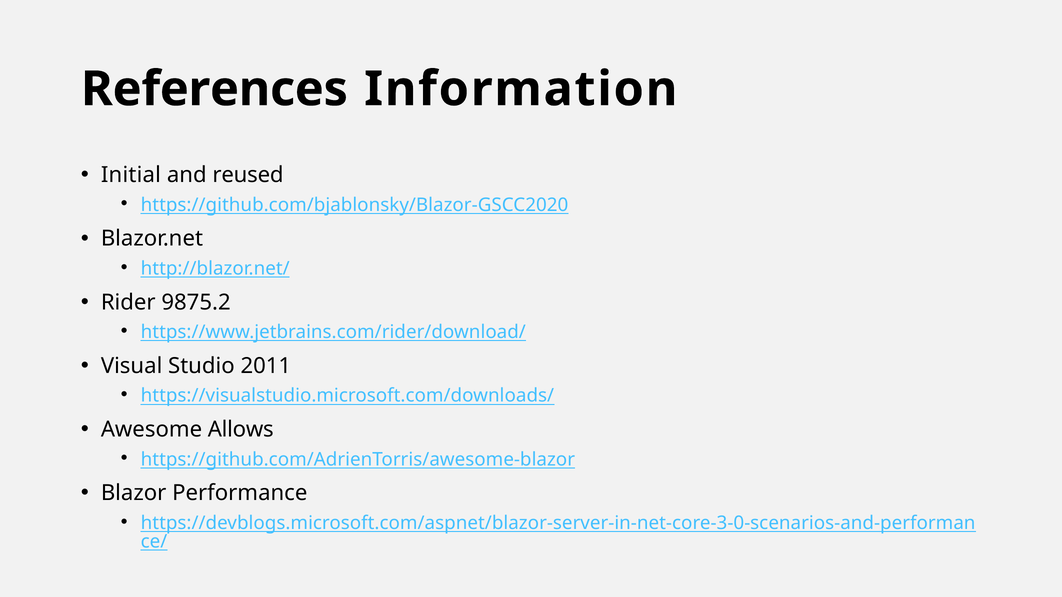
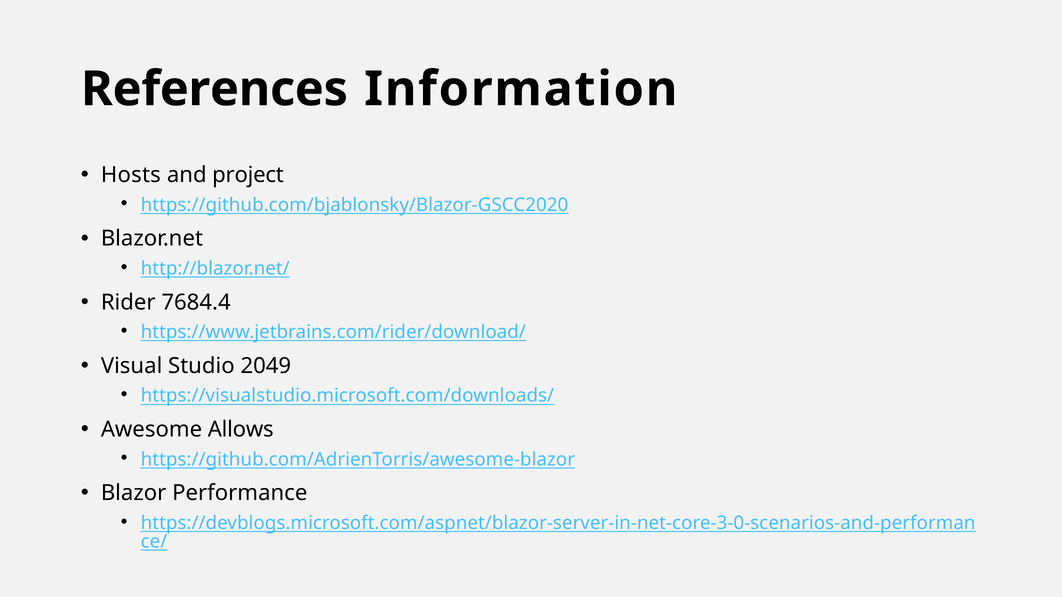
Initial: Initial -> Hosts
reused: reused -> project
9875.2: 9875.2 -> 7684.4
2011: 2011 -> 2049
